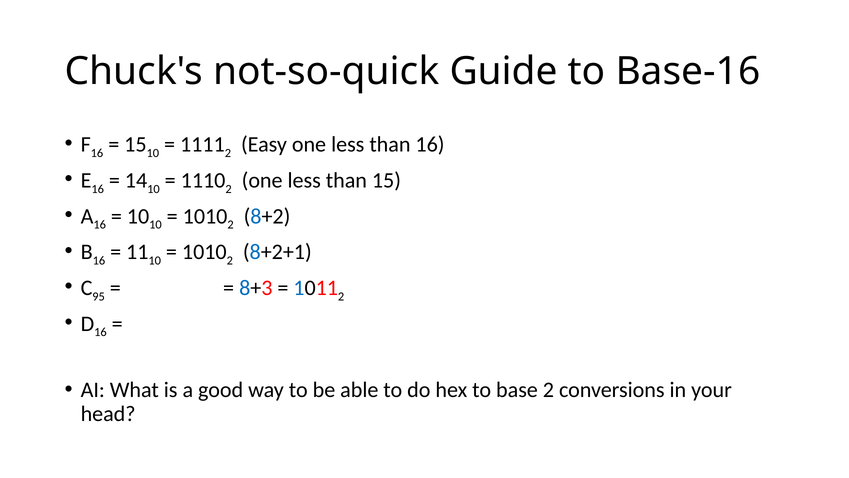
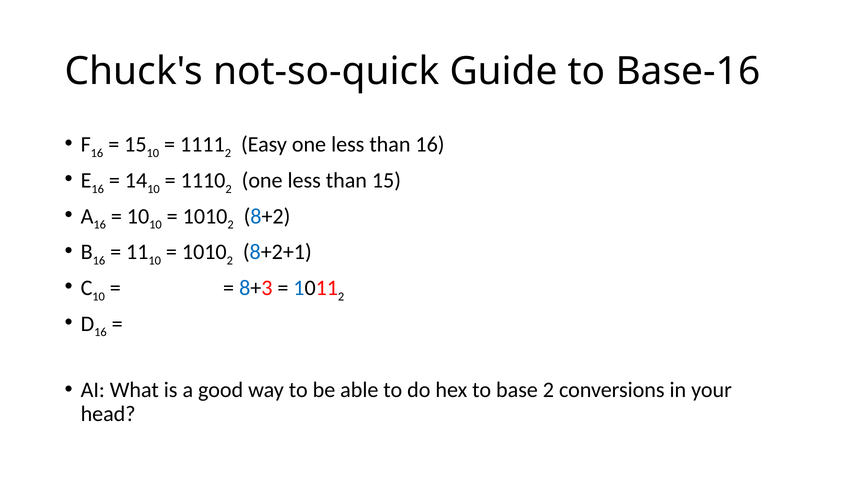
95 at (99, 296): 95 -> 10
